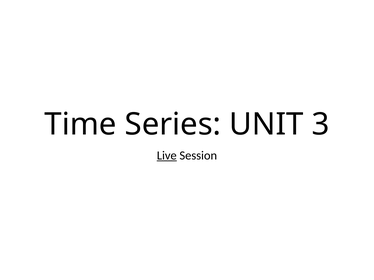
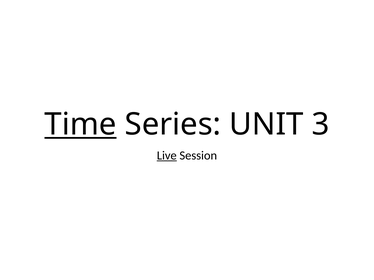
Time underline: none -> present
